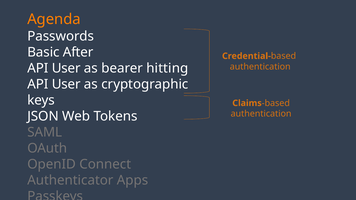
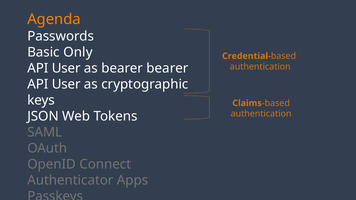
After: After -> Only
bearer hitting: hitting -> bearer
